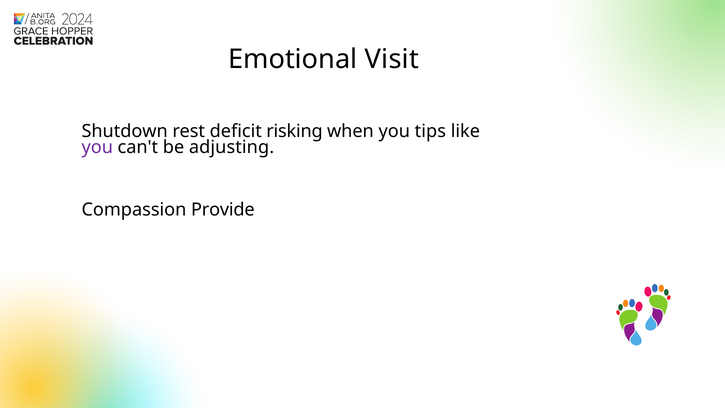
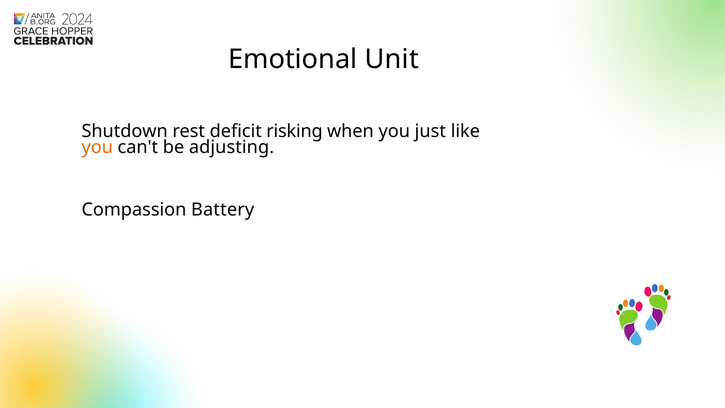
Visit: Visit -> Unit
tips: tips -> just
you at (97, 147) colour: purple -> orange
Provide: Provide -> Battery
